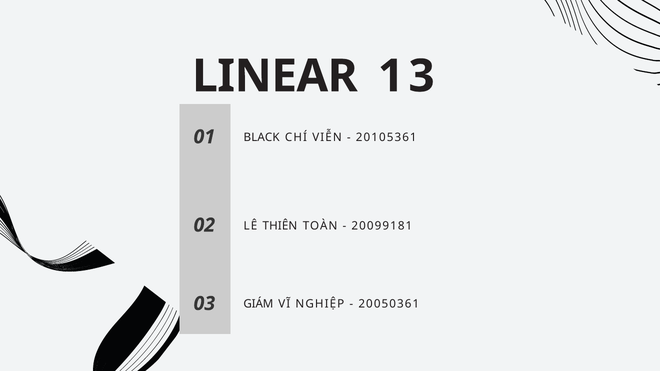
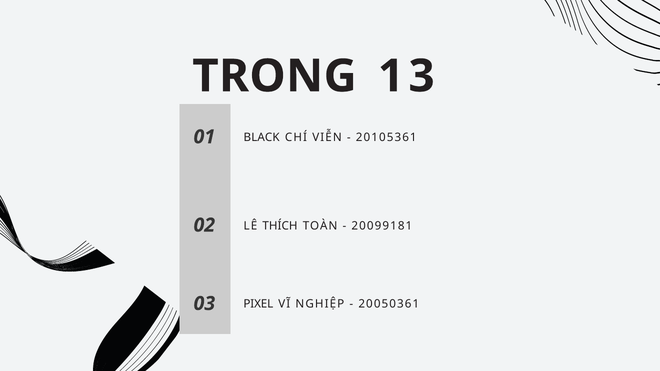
LINEAR: LINEAR -> TRONG
THIÊN: THIÊN -> THÍCH
GIÁM: GIÁM -> PIXEL
